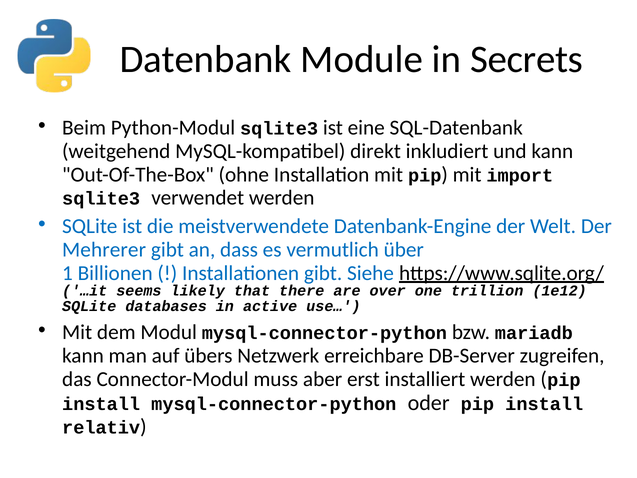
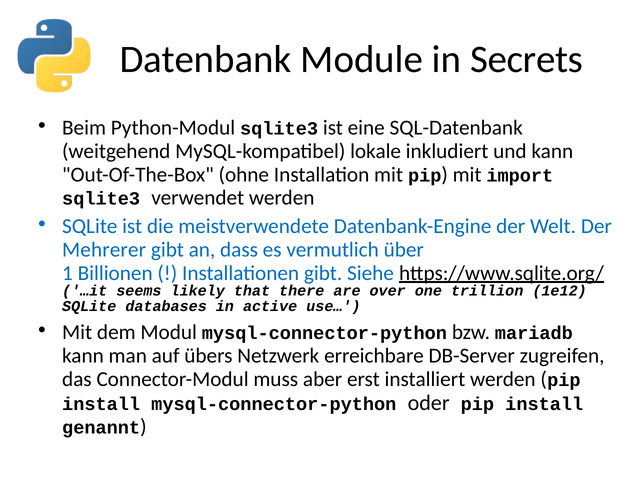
direkt: direkt -> lokale
relativ: relativ -> genannt
